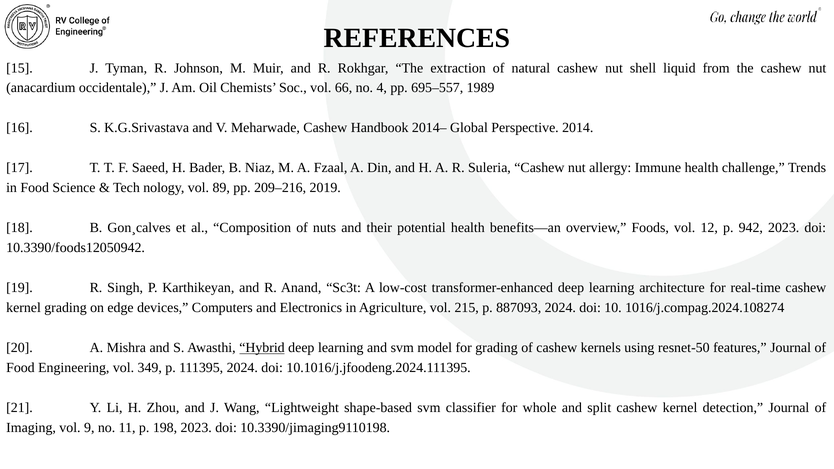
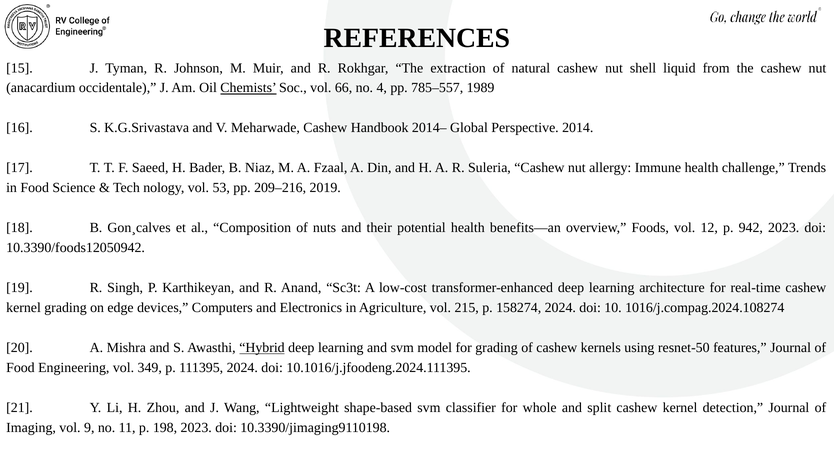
Chemists underline: none -> present
695–557: 695–557 -> 785–557
89: 89 -> 53
887093: 887093 -> 158274
